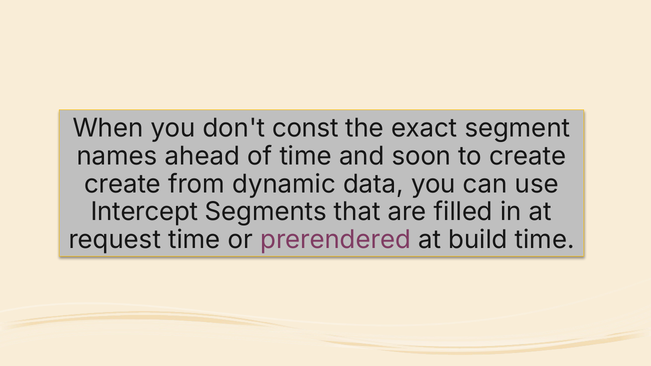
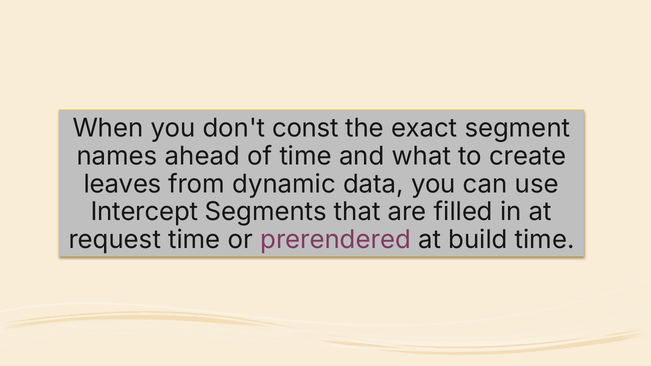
soon: soon -> what
create at (123, 184): create -> leaves
